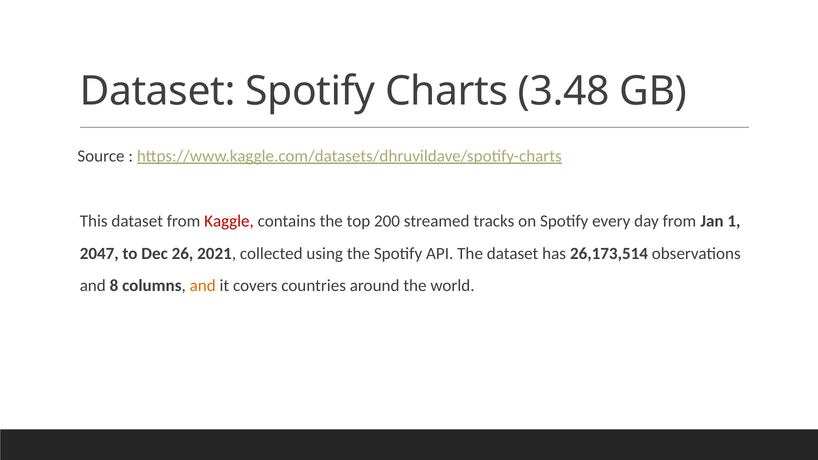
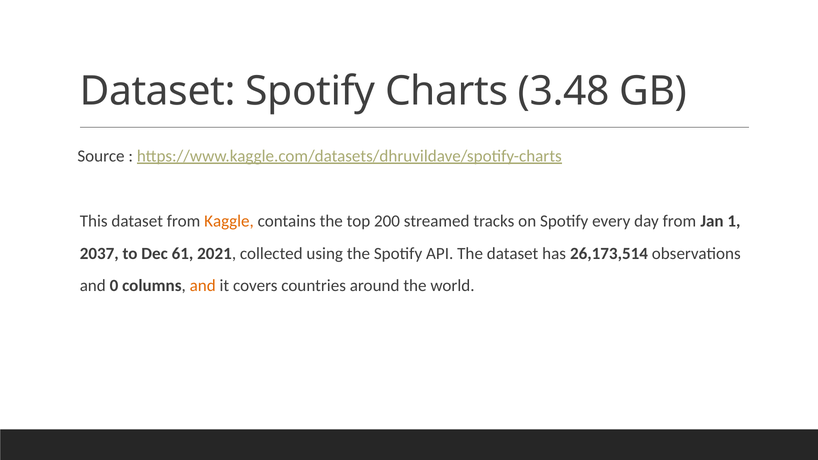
Kaggle colour: red -> orange
2047: 2047 -> 2037
26: 26 -> 61
8: 8 -> 0
